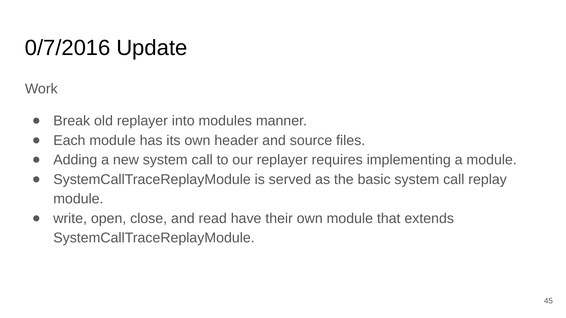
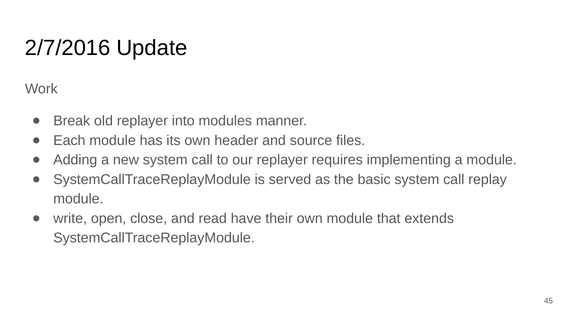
0/7/2016: 0/7/2016 -> 2/7/2016
